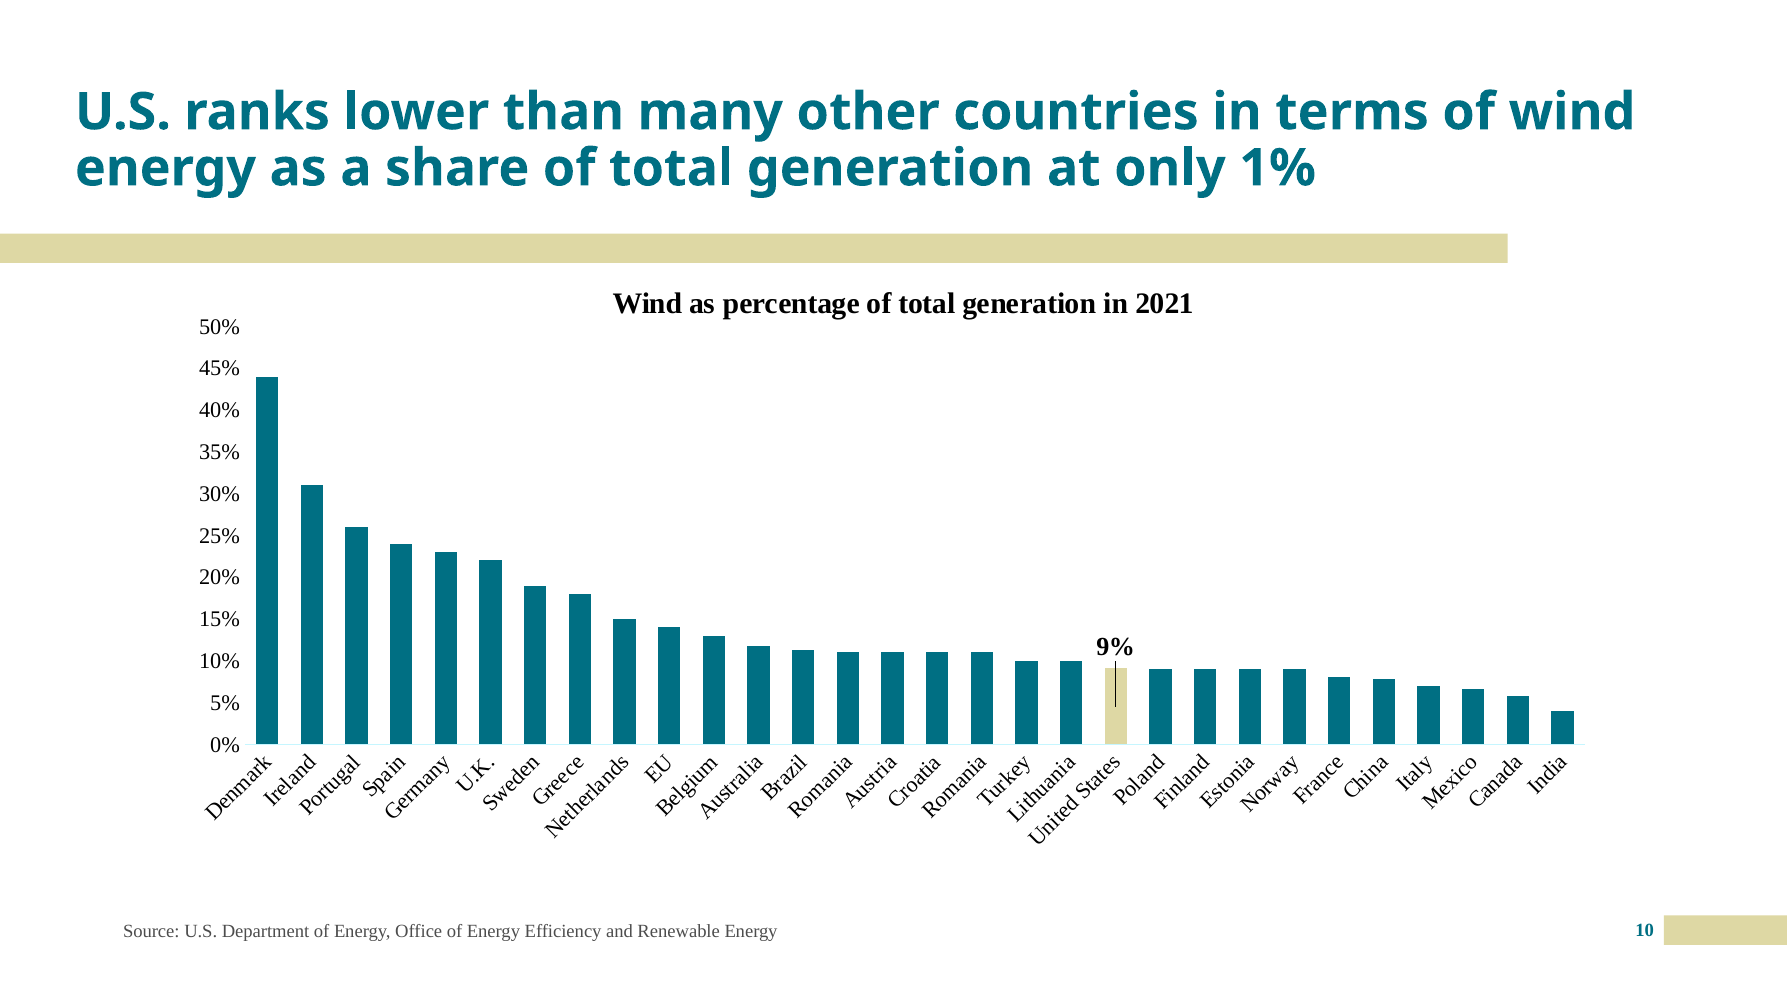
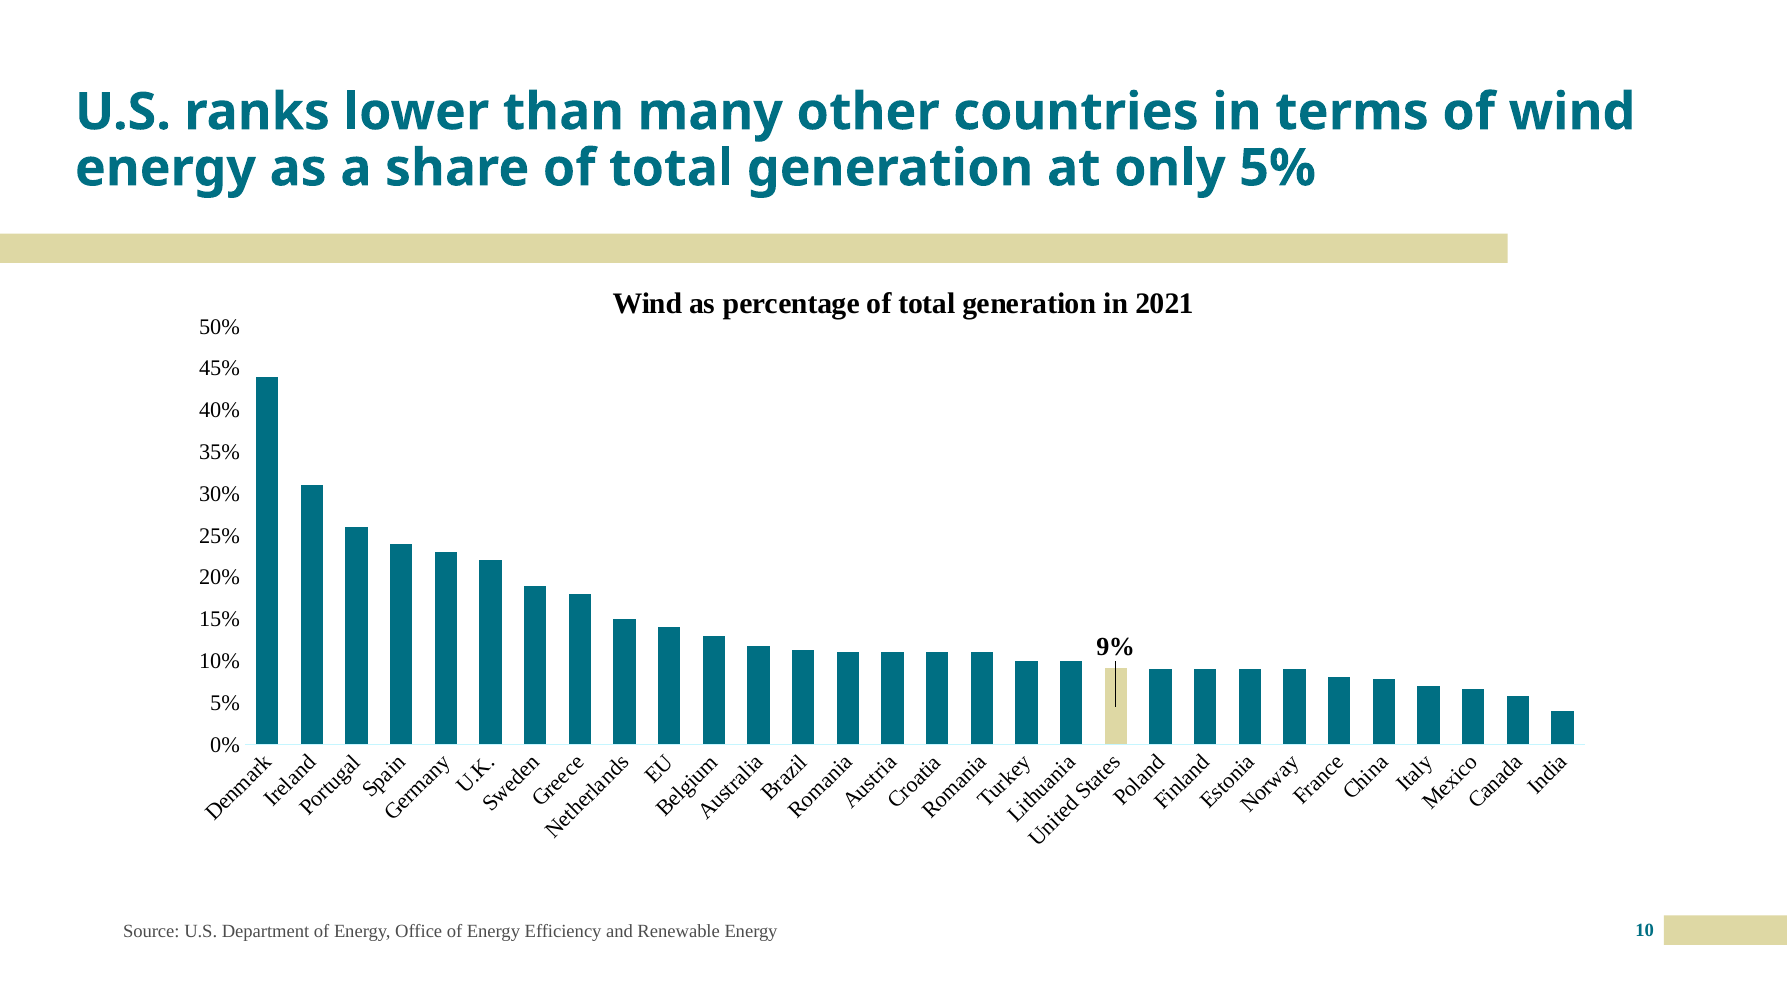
only 1%: 1% -> 5%
